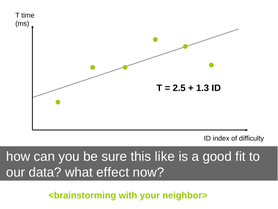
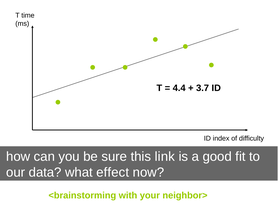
2.5: 2.5 -> 4.4
1.3: 1.3 -> 3.7
like: like -> link
